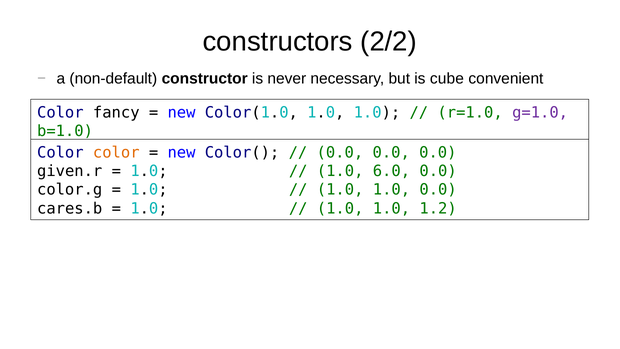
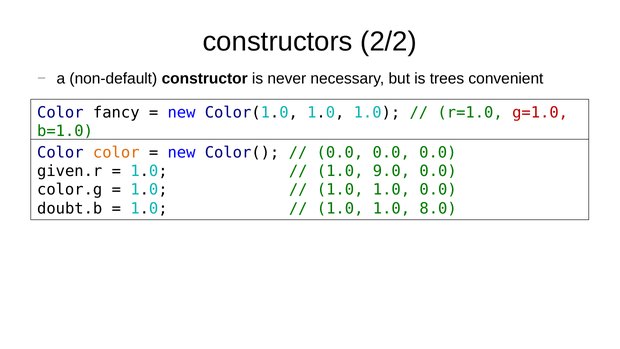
cube: cube -> trees
g=1.0 colour: purple -> red
6.0: 6.0 -> 9.0
cares.b: cares.b -> doubt.b
1.2: 1.2 -> 8.0
